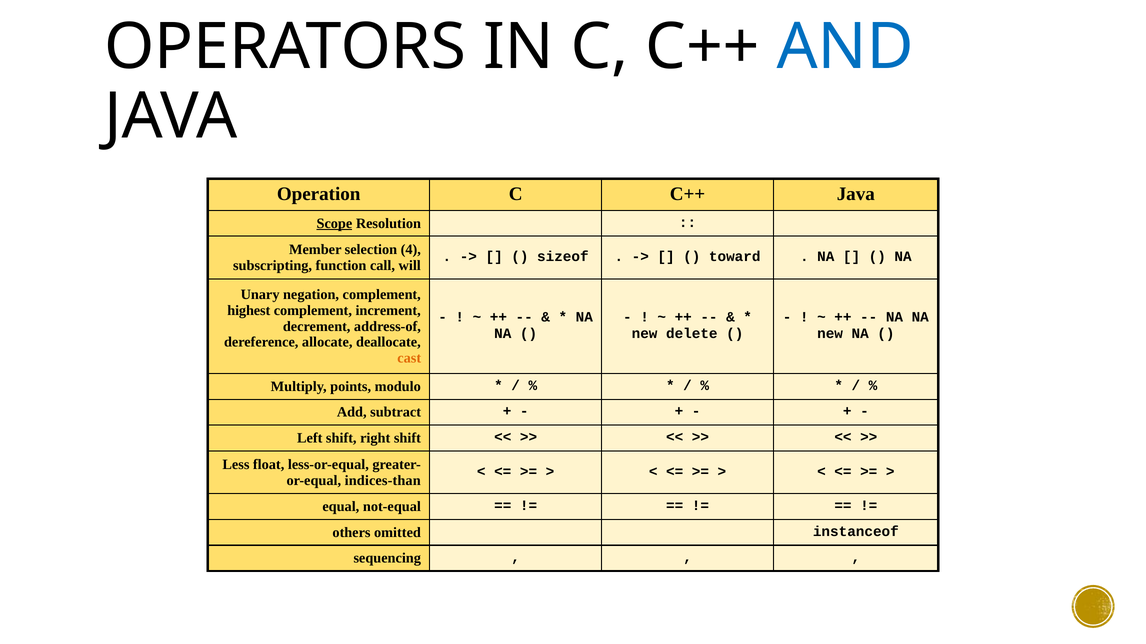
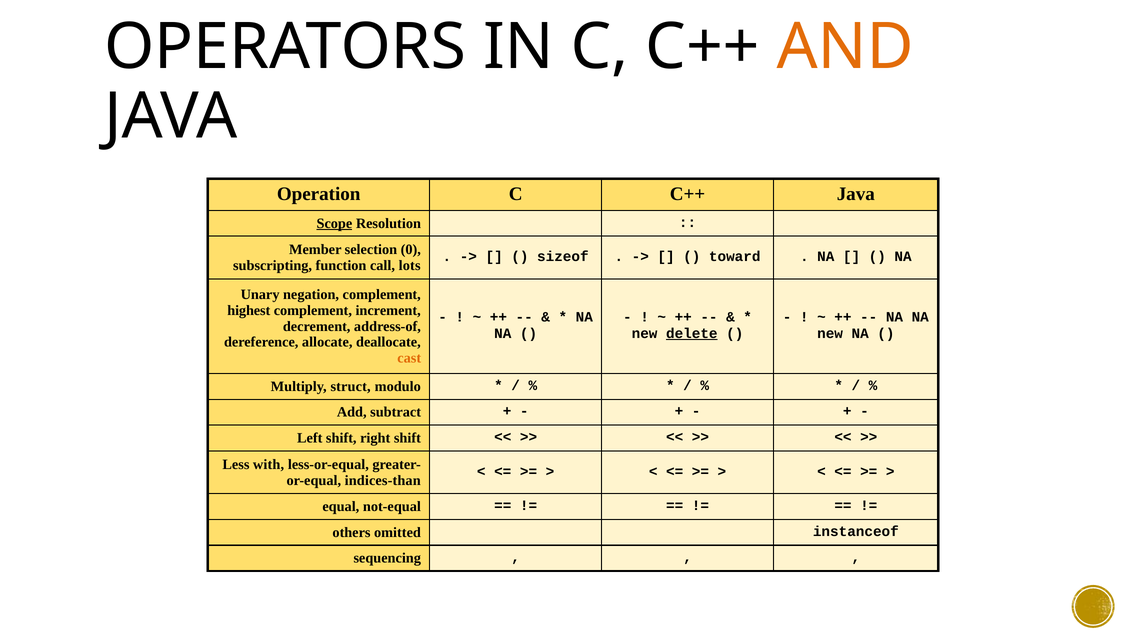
AND colour: blue -> orange
4: 4 -> 0
will: will -> lots
delete underline: none -> present
points: points -> struct
float: float -> with
